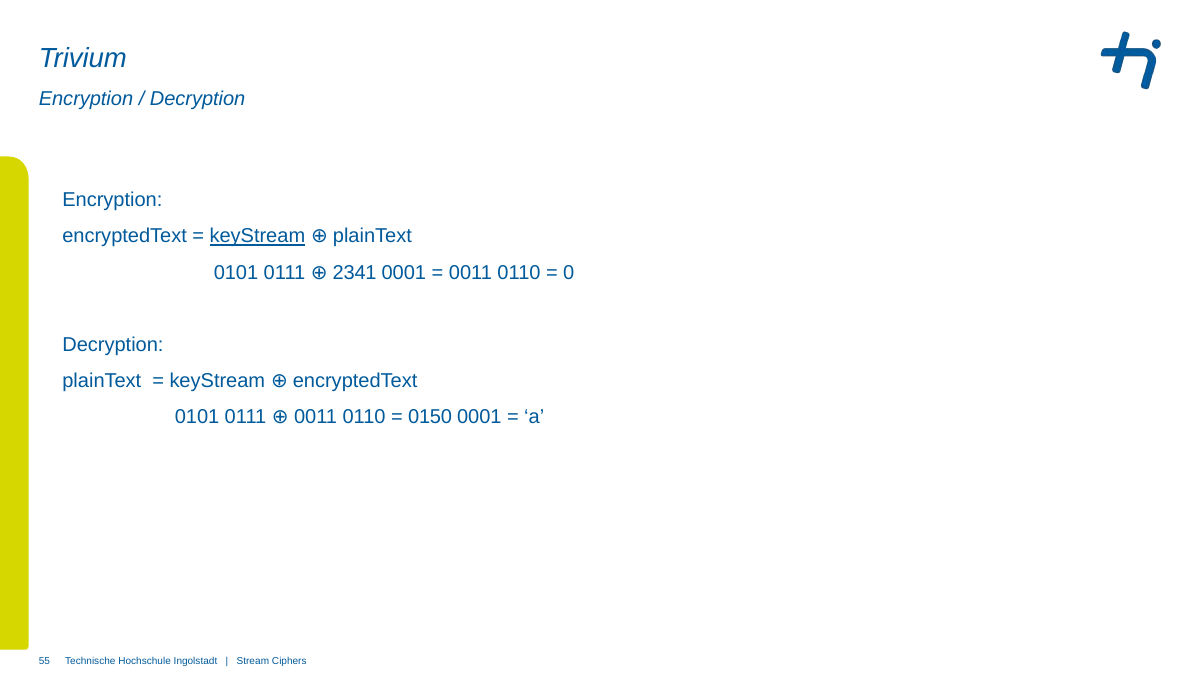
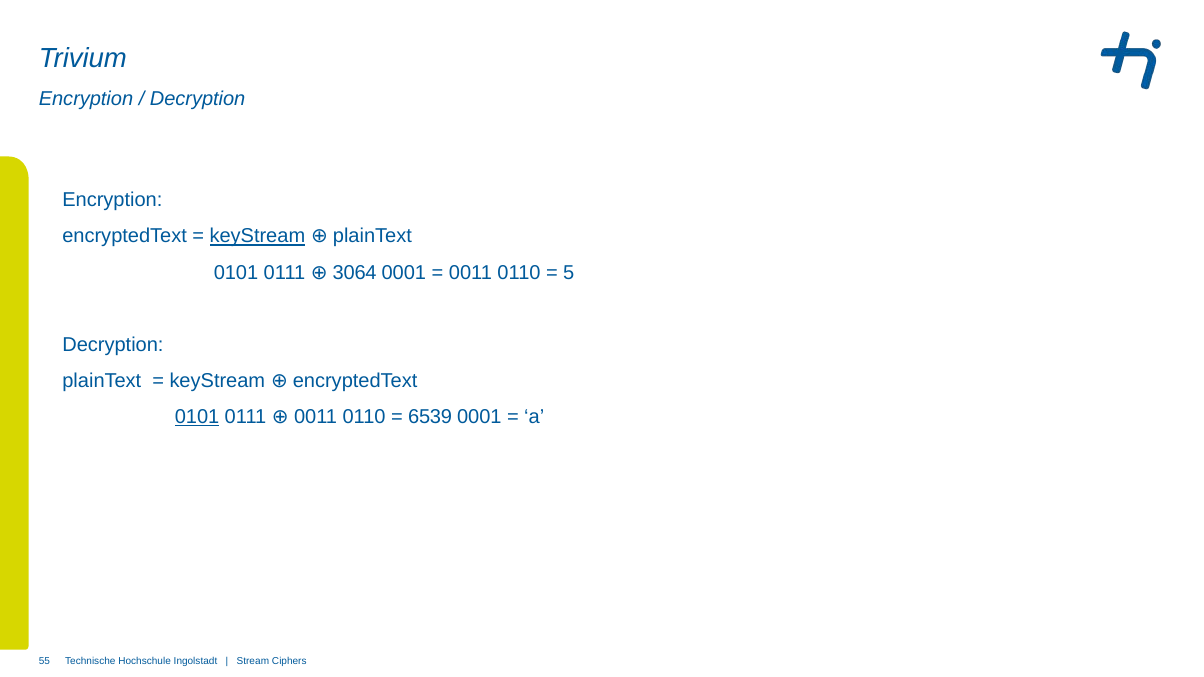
2341: 2341 -> 3064
0: 0 -> 5
0101 at (197, 417) underline: none -> present
0150: 0150 -> 6539
